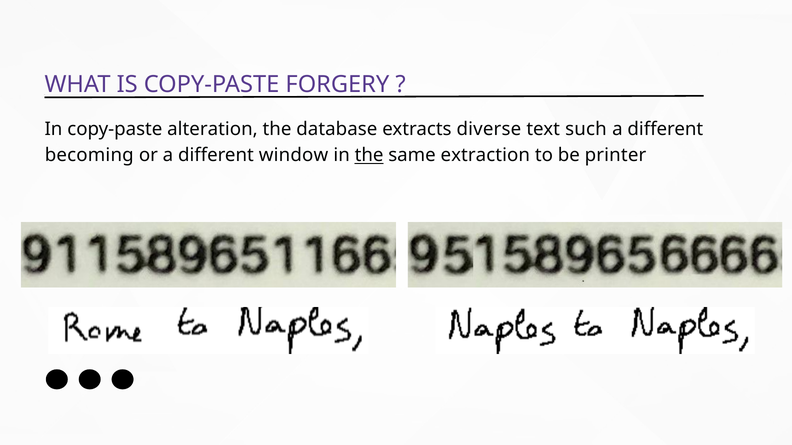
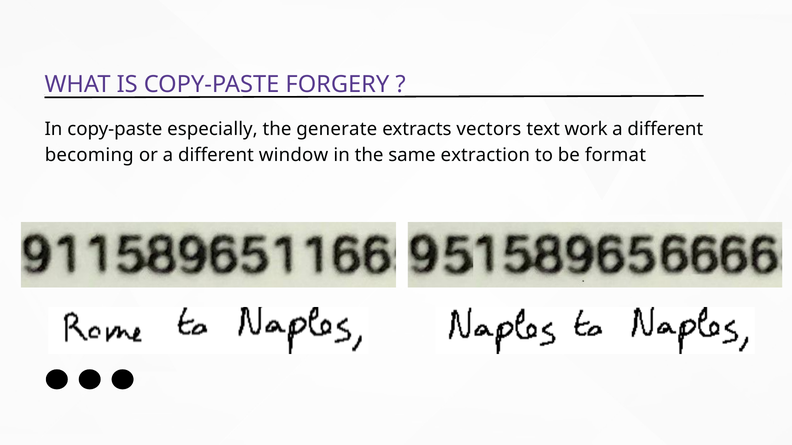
alteration: alteration -> especially
database: database -> generate
diverse: diverse -> vectors
such: such -> work
the at (369, 156) underline: present -> none
printer: printer -> format
